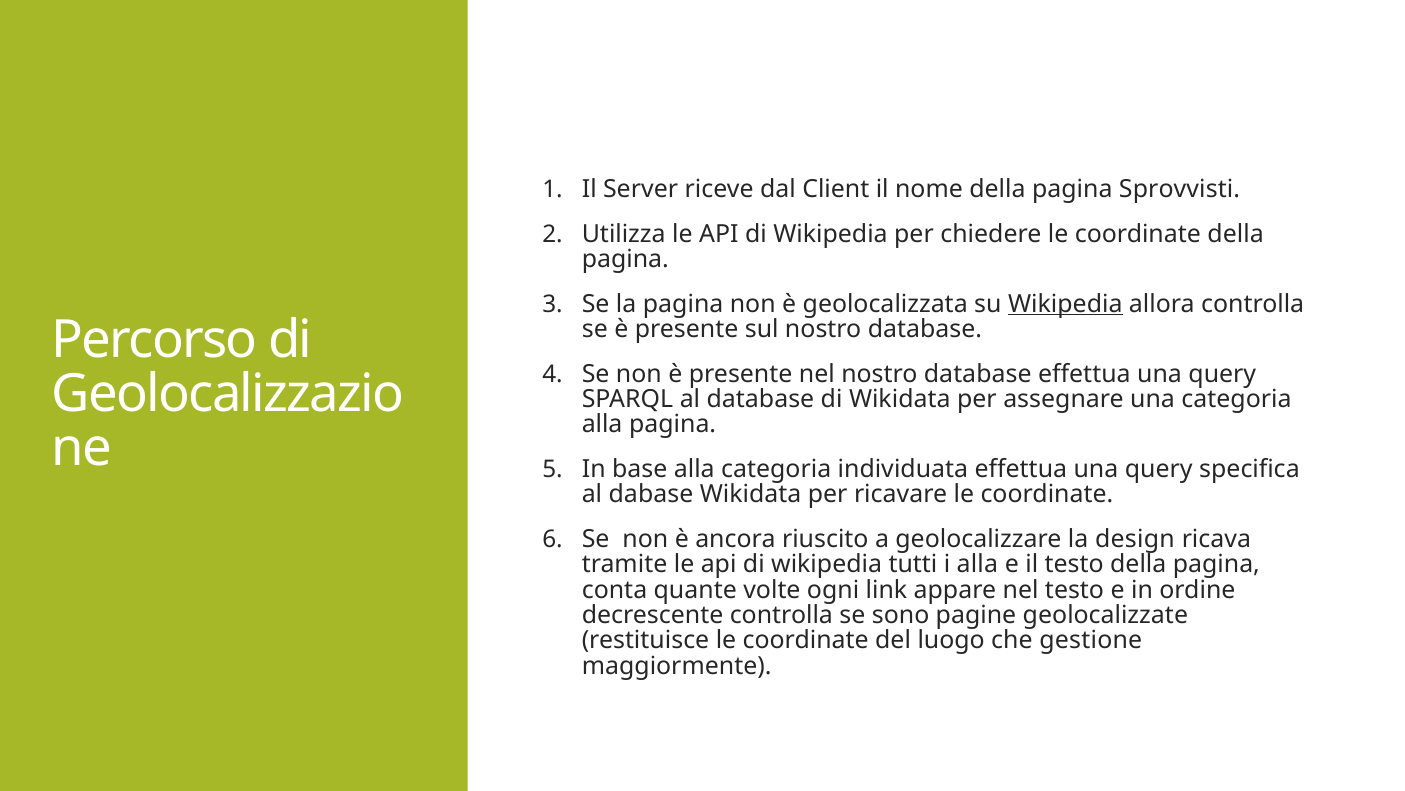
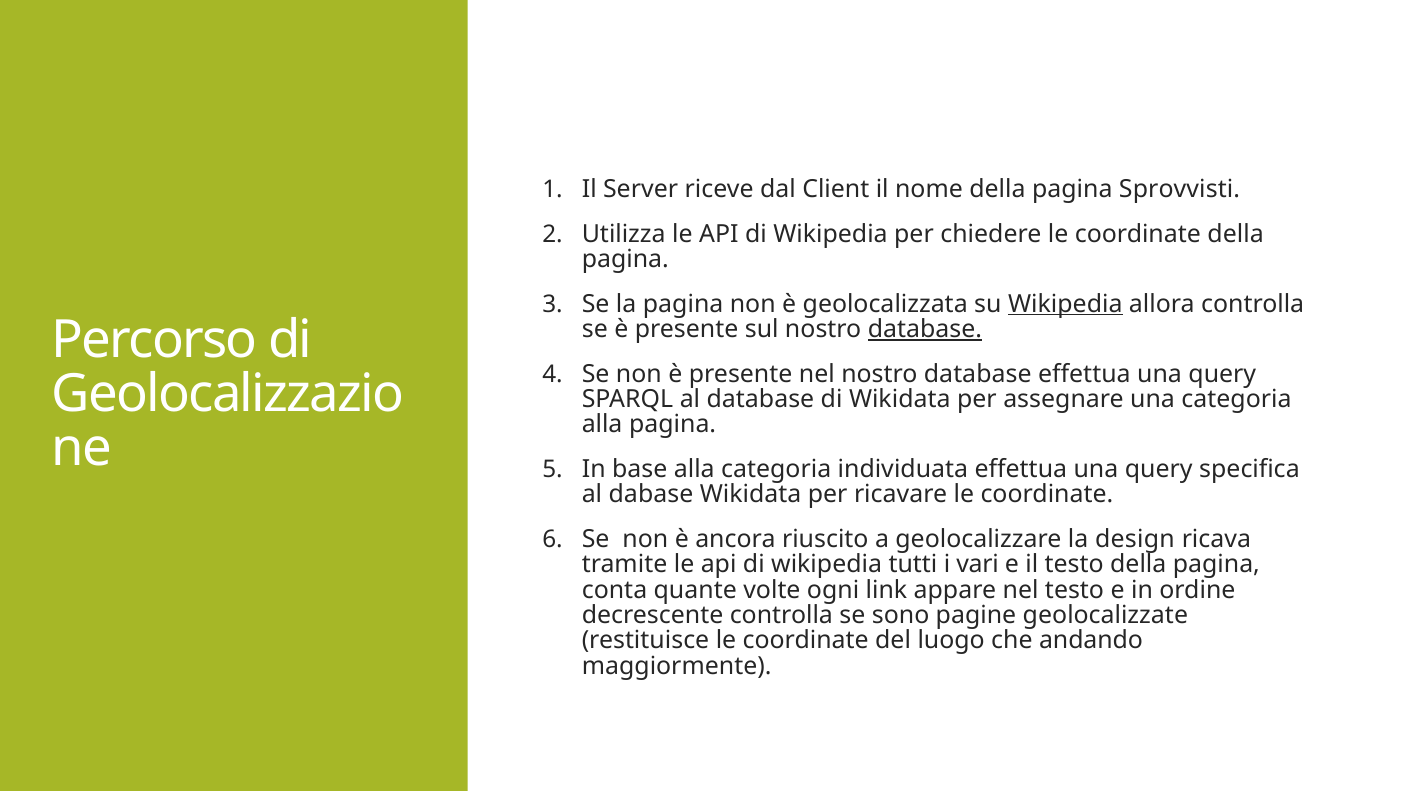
database at (925, 329) underline: none -> present
i alla: alla -> vari
gestione: gestione -> andando
